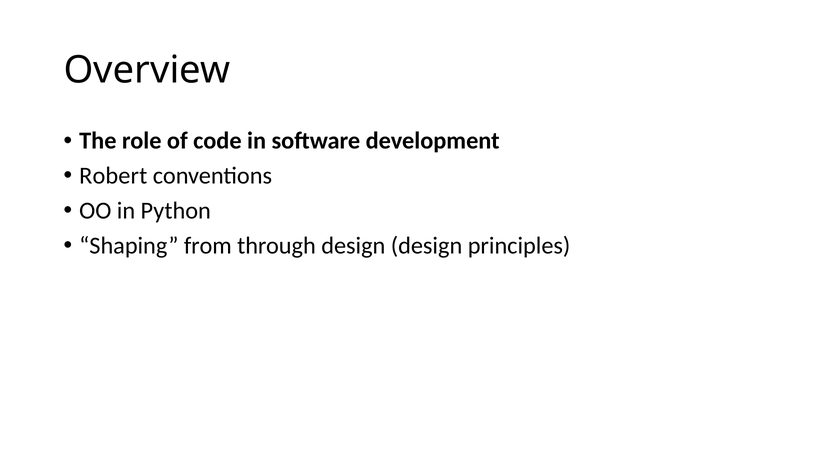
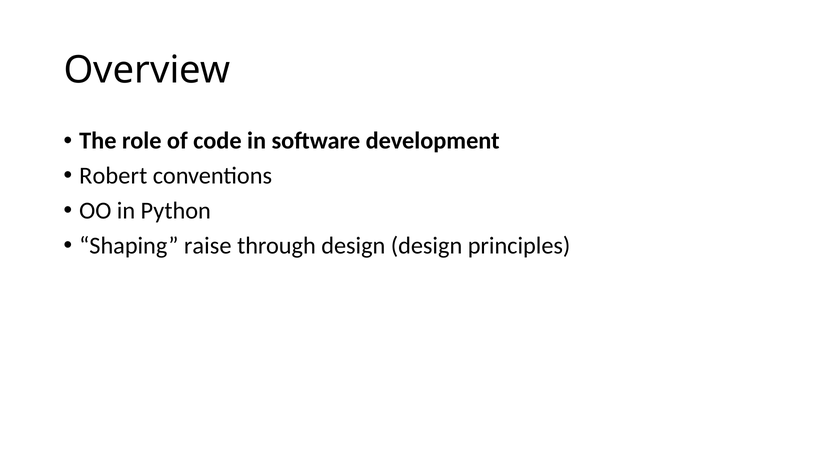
from: from -> raise
